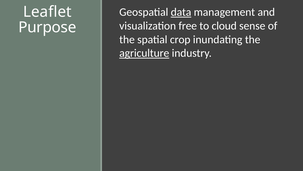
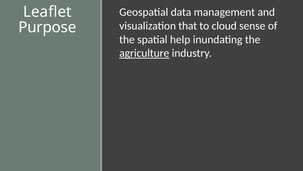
data underline: present -> none
free: free -> that
crop: crop -> help
